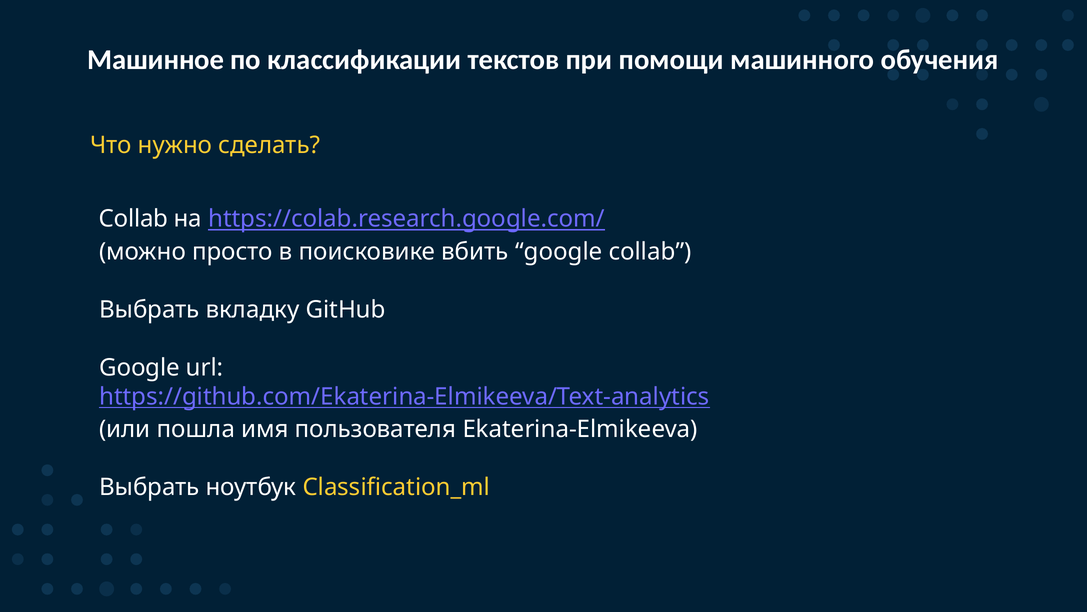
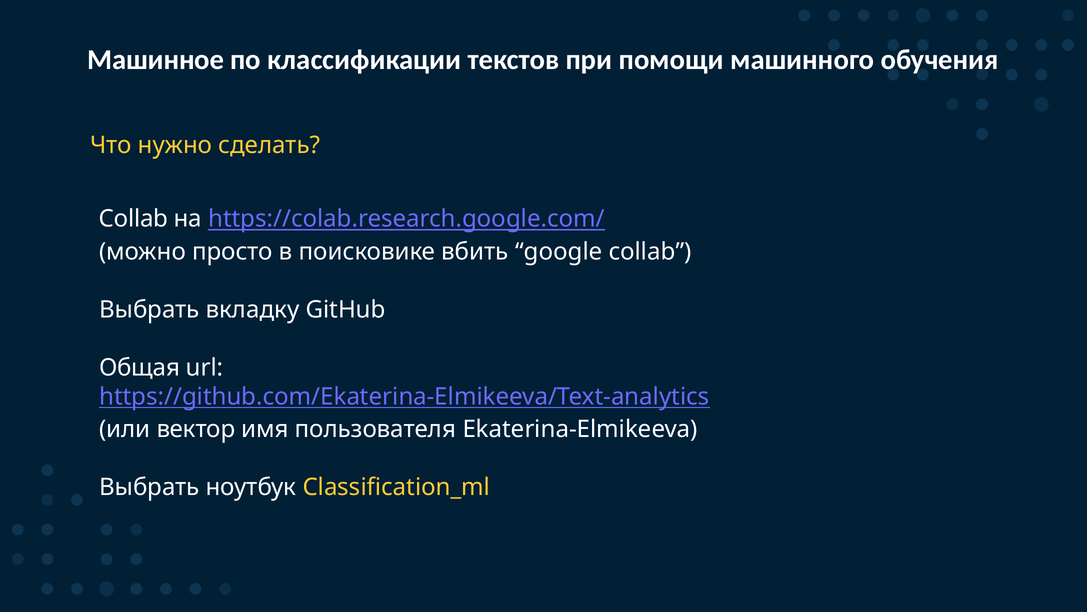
Google at (140, 367): Google -> Общая
пошла: пошла -> вектор
